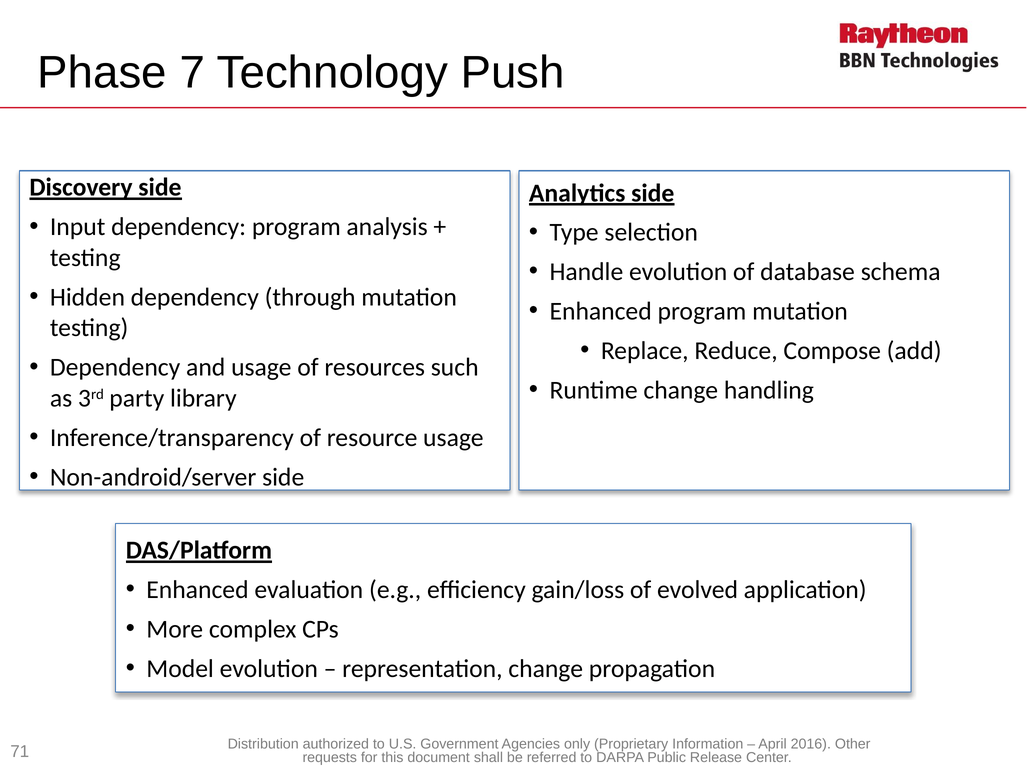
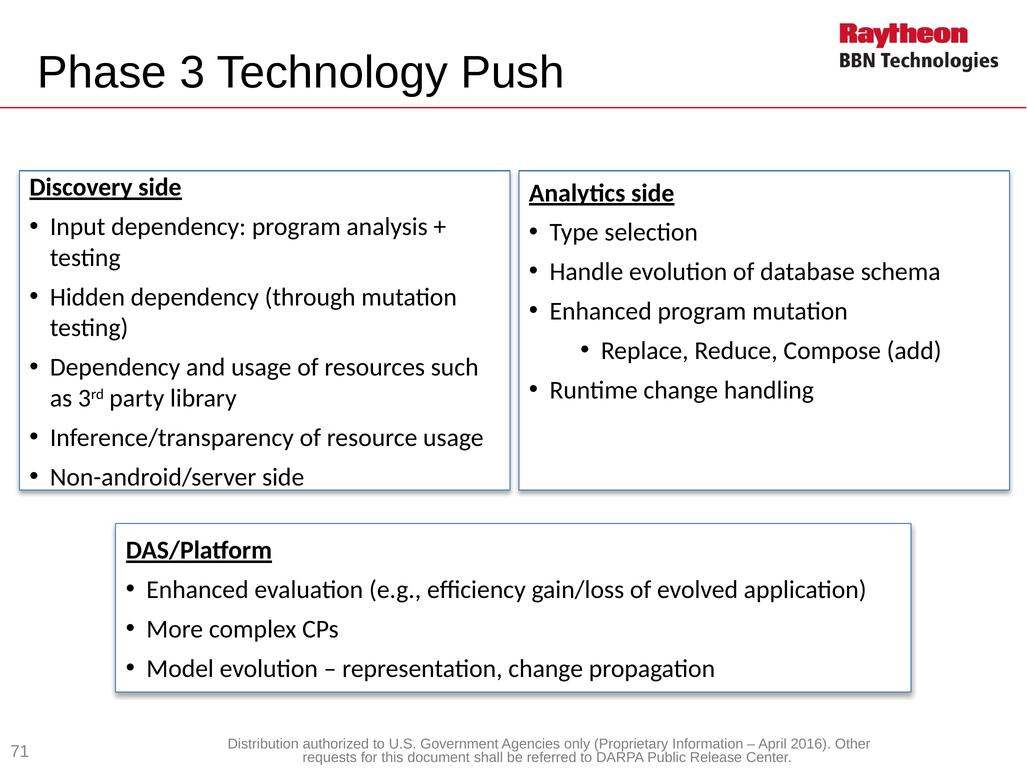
7: 7 -> 3
